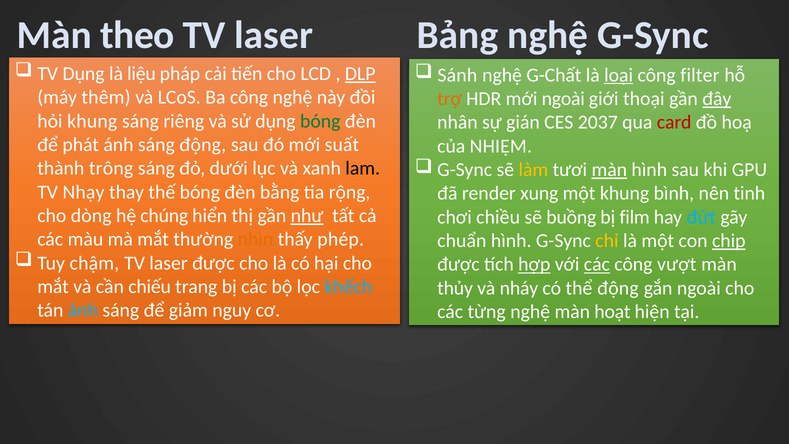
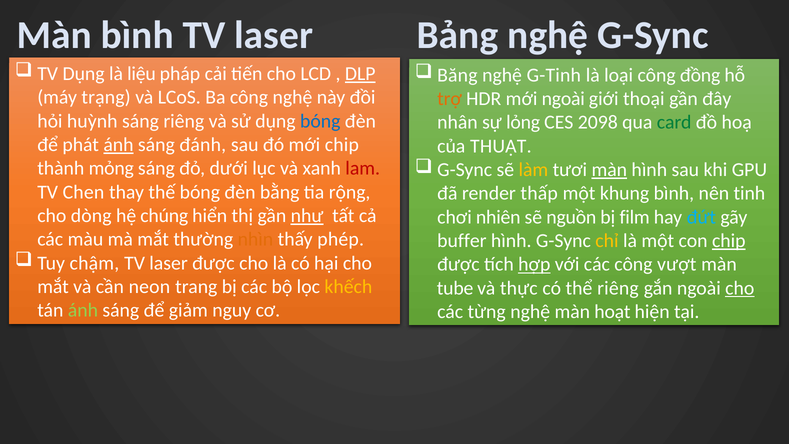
Màn theo: theo -> bình
Sánh: Sánh -> Băng
G-Chất: G-Chất -> G-Tinh
loại underline: present -> none
filter: filter -> đồng
thêm: thêm -> trạng
đây underline: present -> none
hỏi khung: khung -> huỳnh
bóng at (320, 121) colour: green -> blue
gián: gián -> lỏng
2037: 2037 -> 2098
card colour: red -> green
ánh at (118, 145) underline: none -> present
sáng động: động -> đánh
mới suất: suất -> chip
NHIỆM: NHIỆM -> THUẬT
trông: trông -> mỏng
lam colour: black -> red
Nhạy: Nhạy -> Chen
xung: xung -> thấp
chiều: chiều -> nhiên
buồng: buồng -> nguồn
chuẩn: chuẩn -> buffer
các at (597, 264) underline: present -> none
chiếu: chiếu -> neon
khếch colour: light blue -> yellow
thủy: thủy -> tube
nháy: nháy -> thực
thể động: động -> riêng
cho at (740, 288) underline: none -> present
ánh at (83, 310) colour: light blue -> light green
